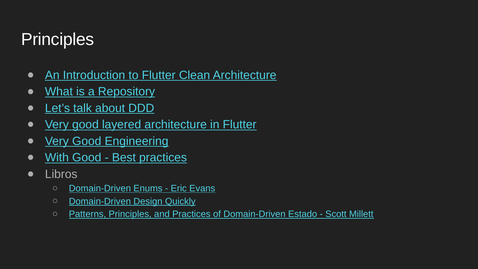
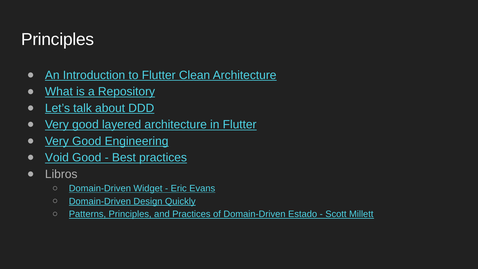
With: With -> Void
Enums: Enums -> Widget
